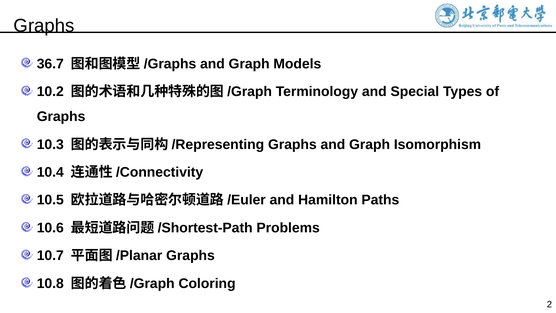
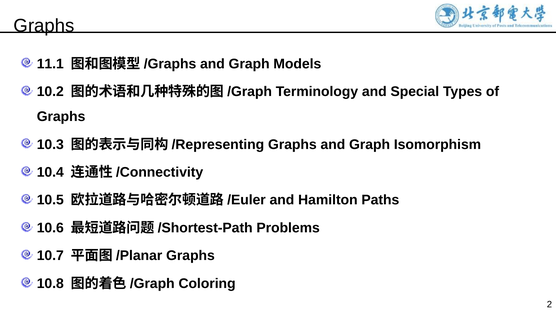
36.7: 36.7 -> 11.1
